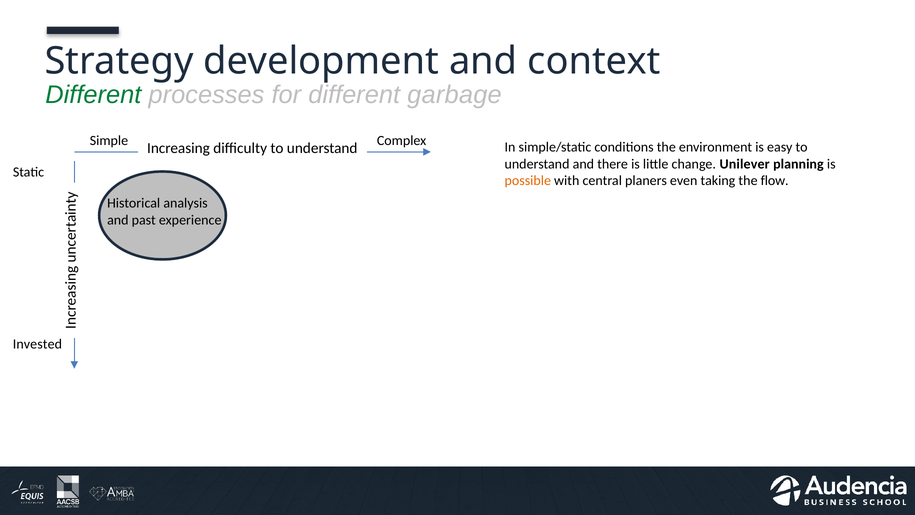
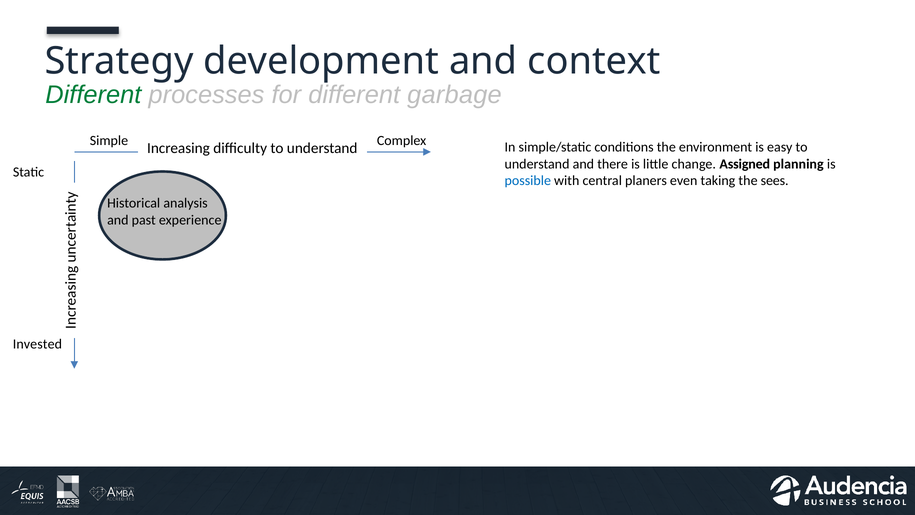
Unilever: Unilever -> Assigned
possible colour: orange -> blue
flow: flow -> sees
